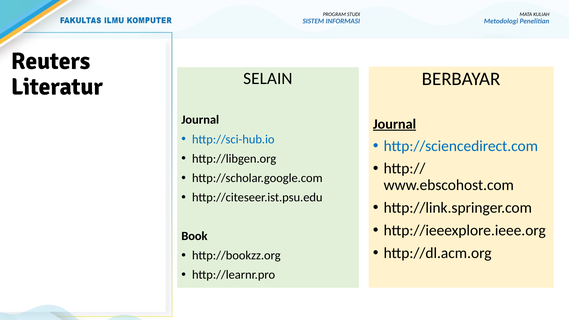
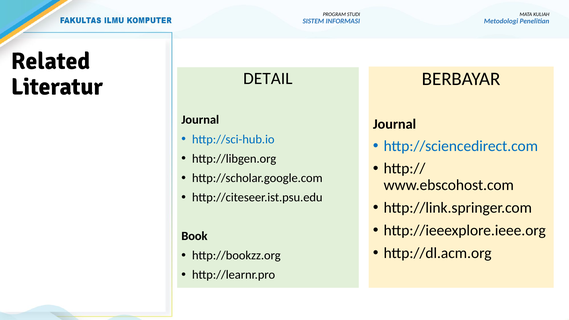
Reuters: Reuters -> Related
SELAIN: SELAIN -> DETAIL
Journal at (395, 124) underline: present -> none
